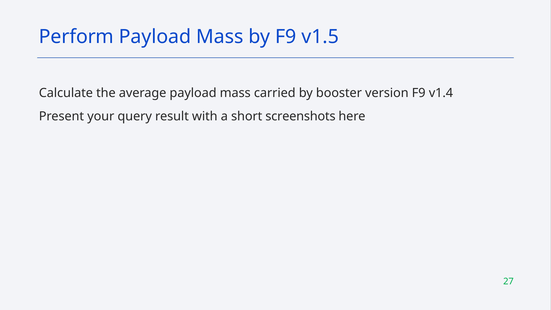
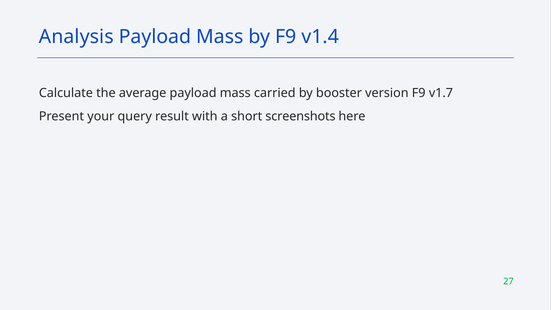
Perform: Perform -> Analysis
v1.5: v1.5 -> v1.4
v1.4: v1.4 -> v1.7
